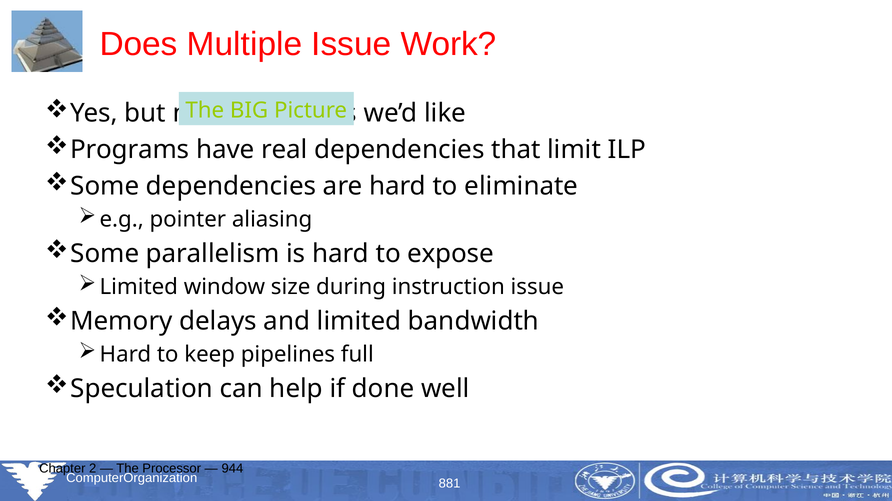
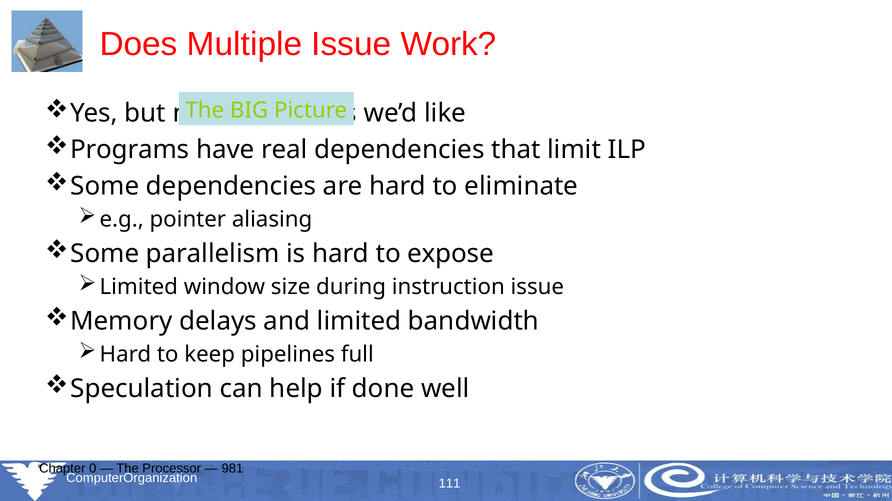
2: 2 -> 0
944: 944 -> 981
881: 881 -> 111
